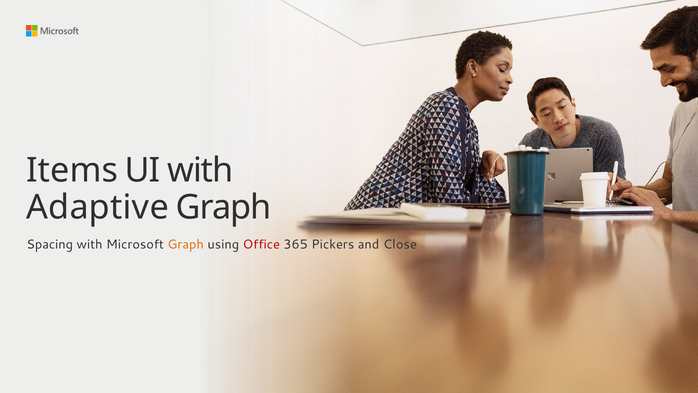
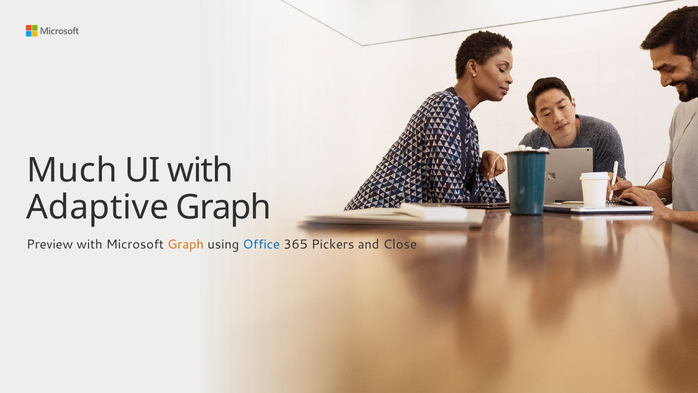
Items: Items -> Much
Spacing: Spacing -> Preview
Office colour: red -> blue
